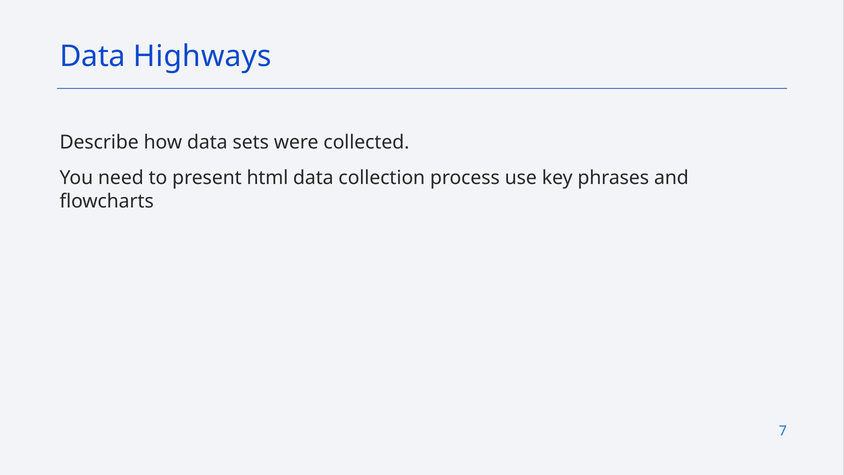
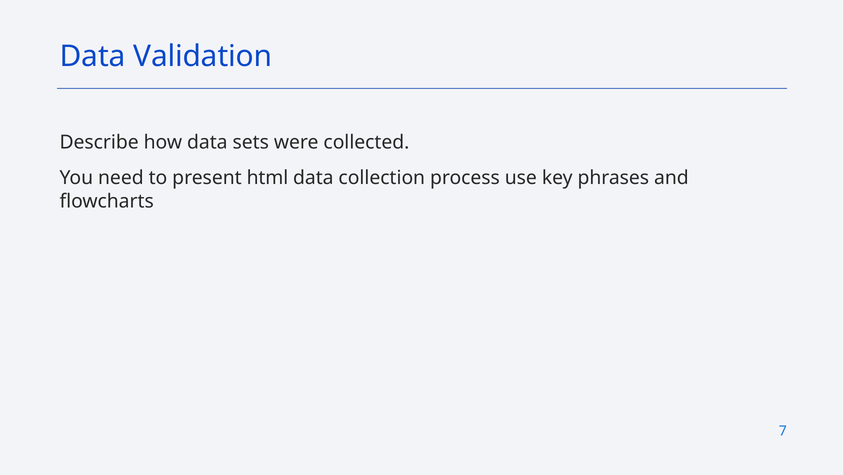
Highways: Highways -> Validation
